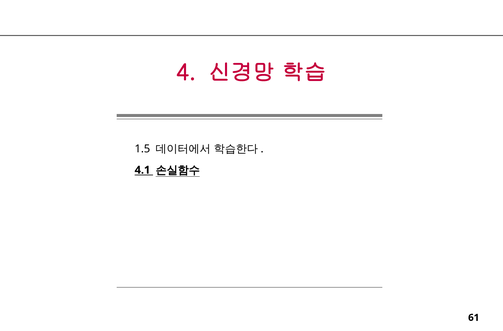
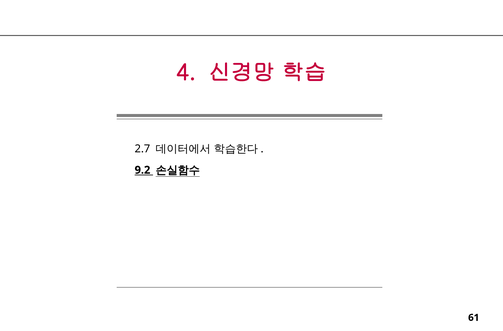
1.5: 1.5 -> 2.7
4.1: 4.1 -> 9.2
